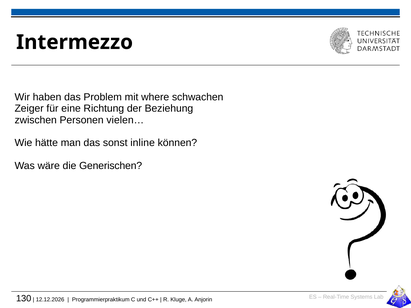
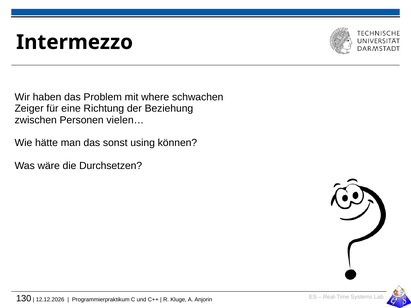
inline: inline -> using
Generischen: Generischen -> Durchsetzen
